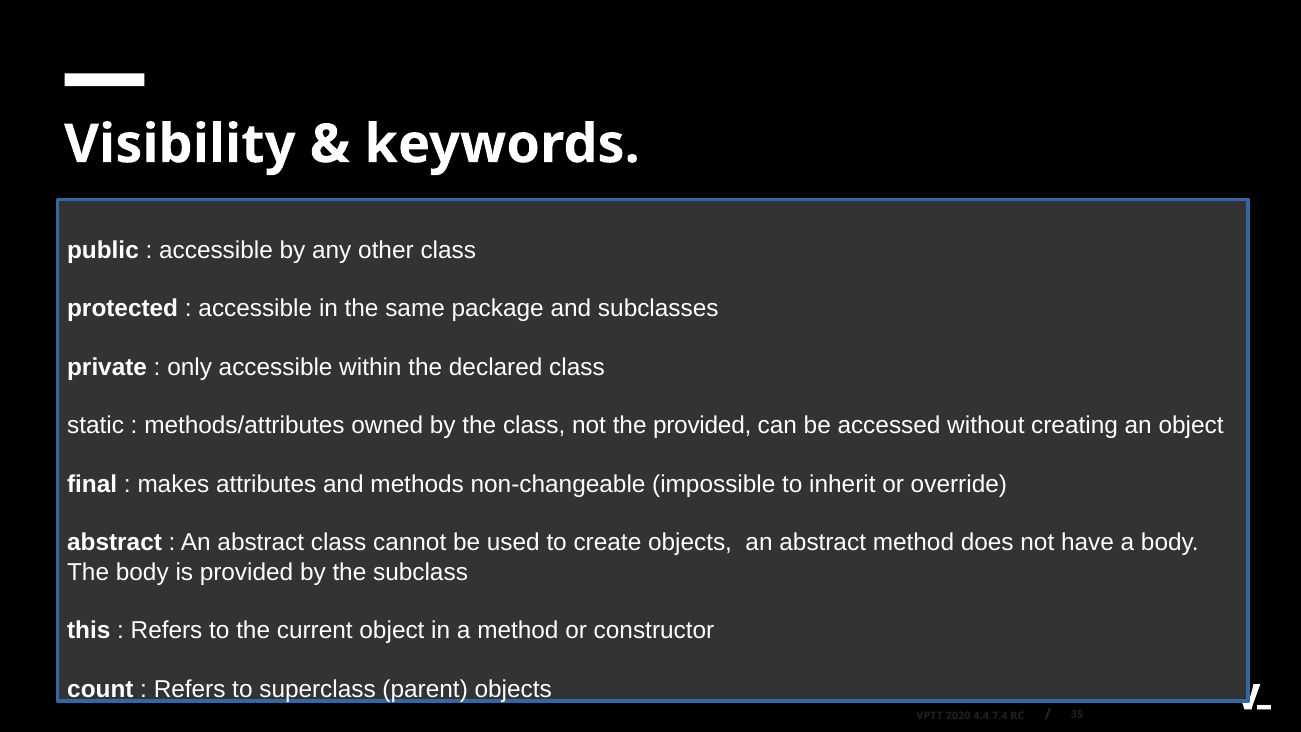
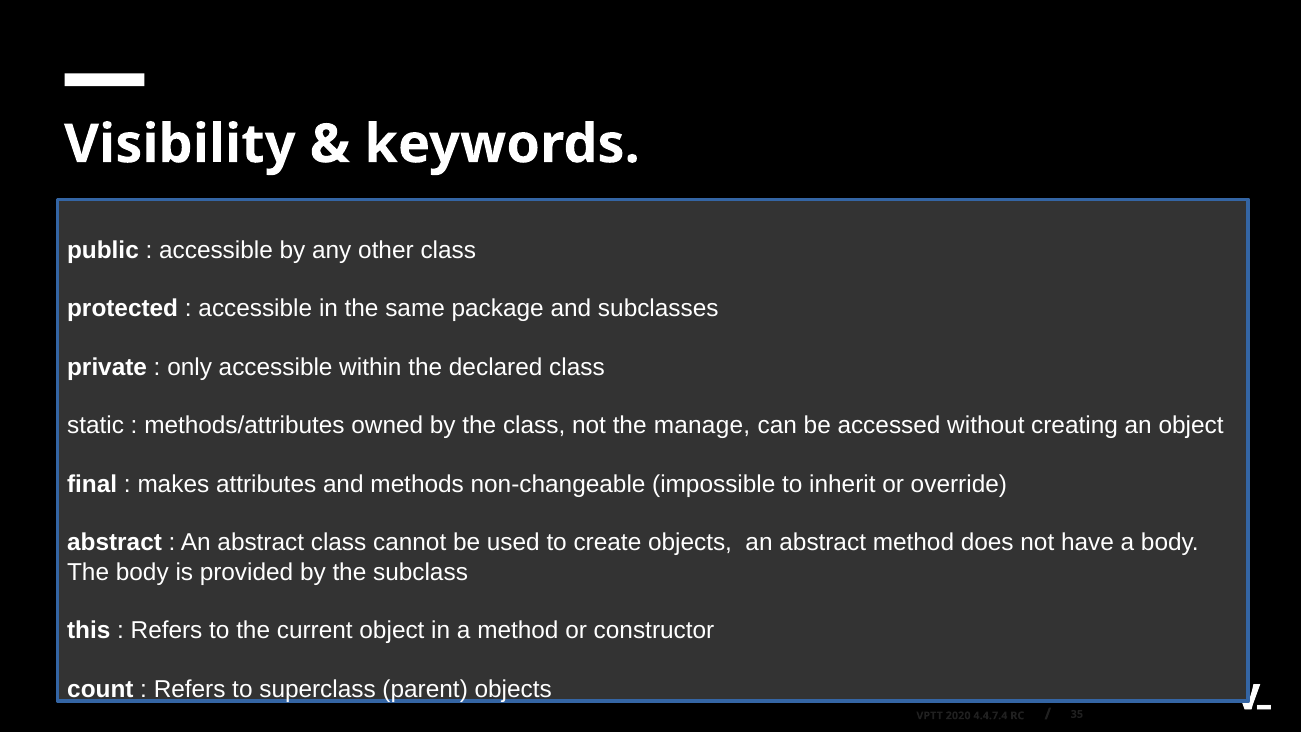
the provided: provided -> manage
